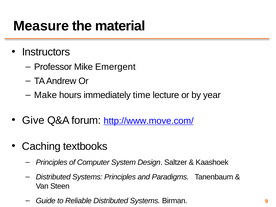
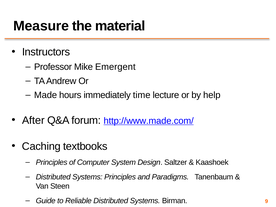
Make: Make -> Made
year: year -> help
Give: Give -> After
http://www.move.com/: http://www.move.com/ -> http://www.made.com/
